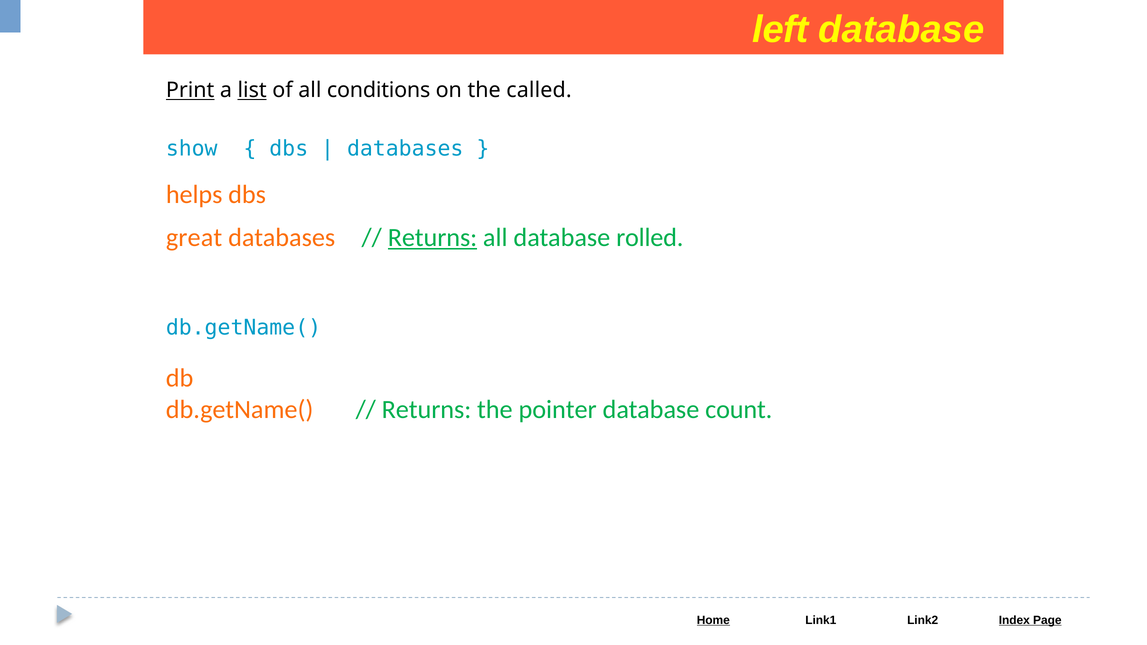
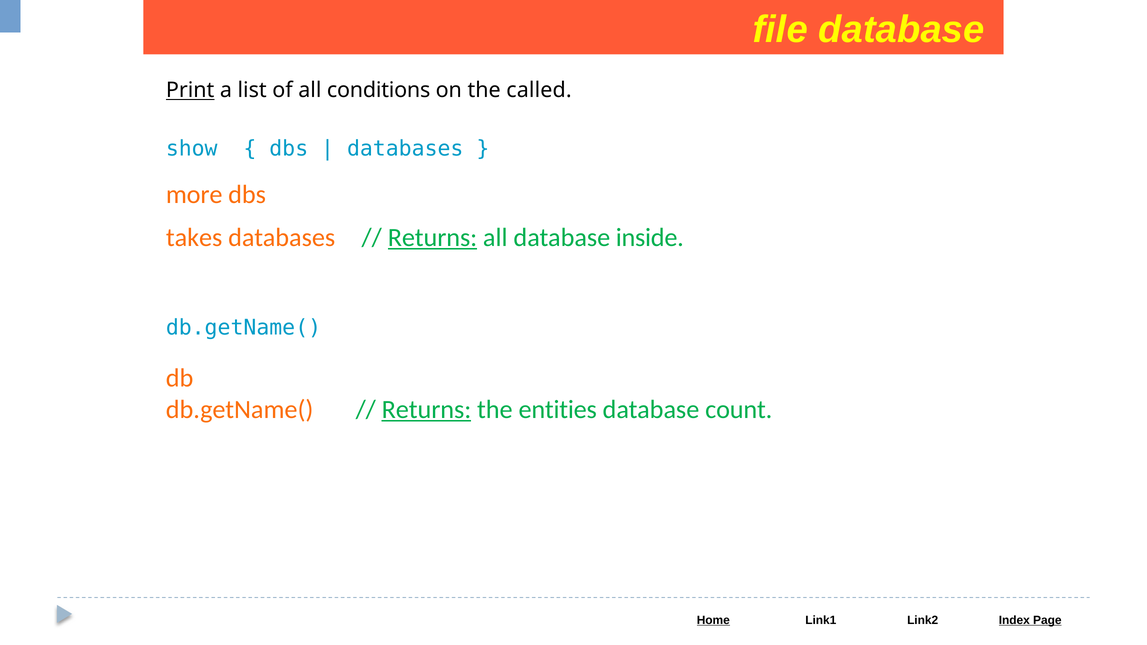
left: left -> file
list underline: present -> none
helps: helps -> more
great: great -> takes
rolled: rolled -> inside
Returns at (426, 410) underline: none -> present
pointer: pointer -> entities
